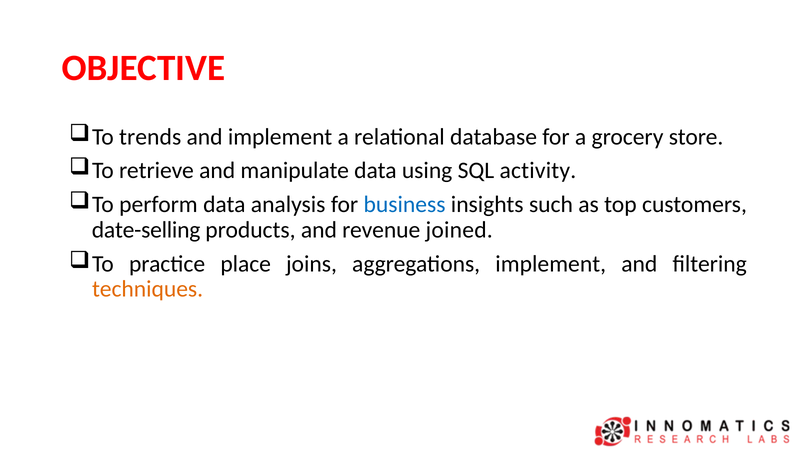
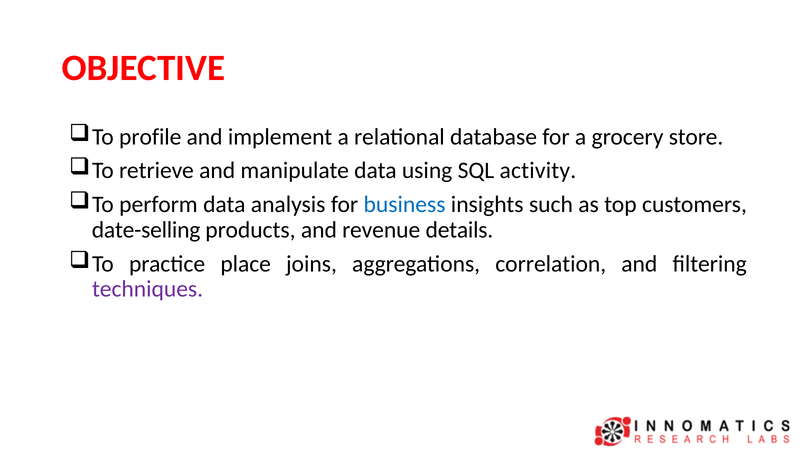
trends: trends -> profile
joined: joined -> details
aggregations implement: implement -> correlation
techniques colour: orange -> purple
